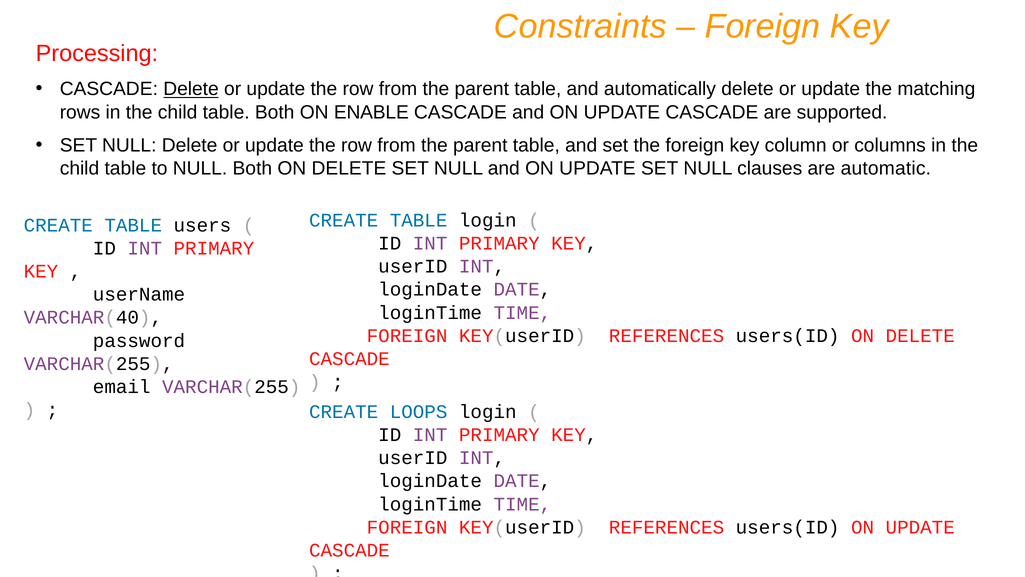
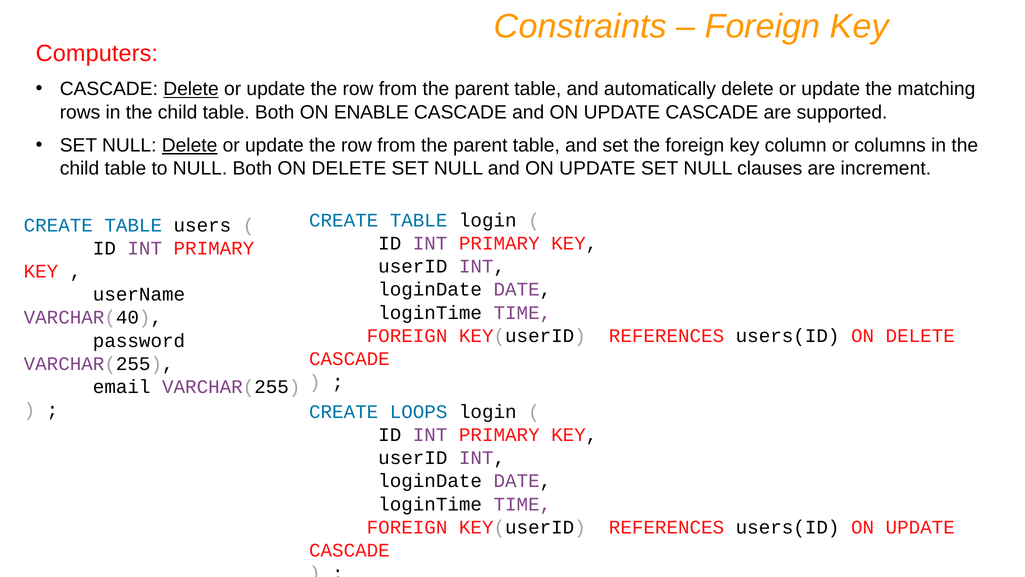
Processing: Processing -> Computers
Delete at (190, 145) underline: none -> present
automatic: automatic -> increment
